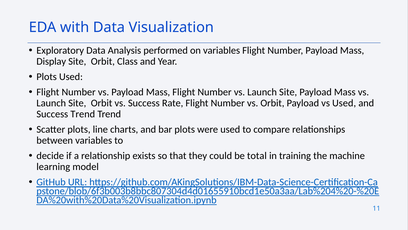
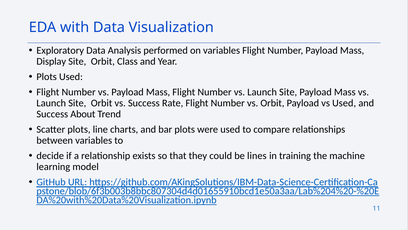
Success Trend: Trend -> About
total: total -> lines
